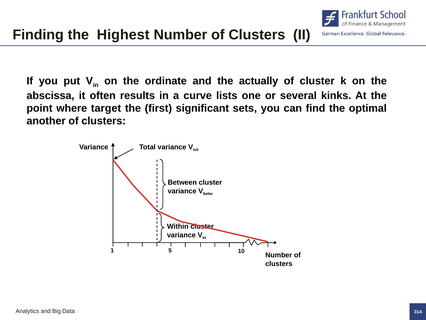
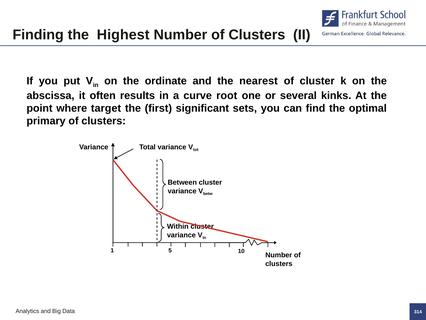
actually: actually -> nearest
lists: lists -> root
another: another -> primary
